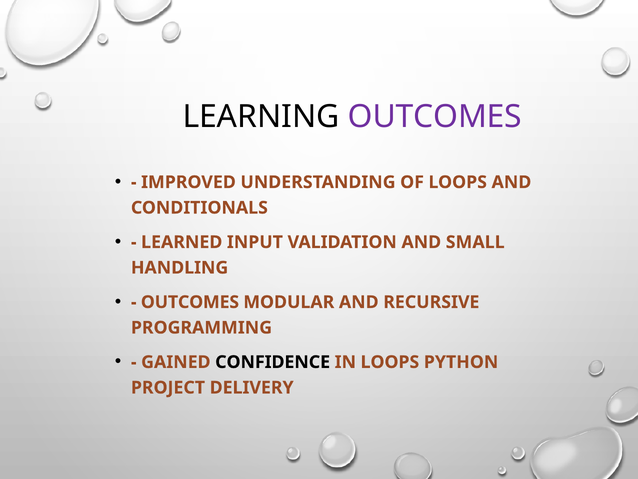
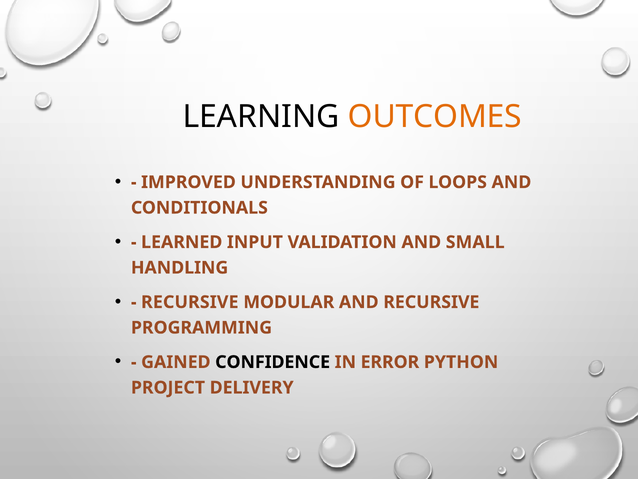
OUTCOMES at (435, 116) colour: purple -> orange
OUTCOMES at (190, 302): OUTCOMES -> RECURSIVE
IN LOOPS: LOOPS -> ERROR
